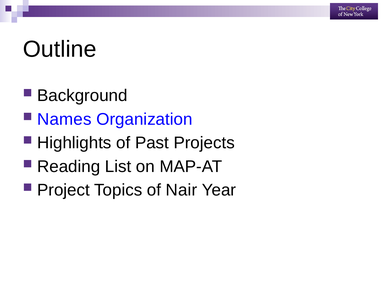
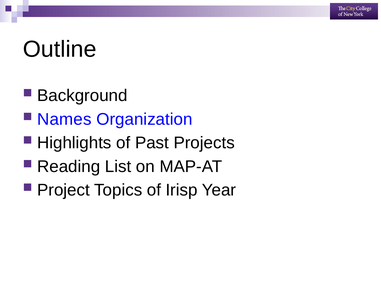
Nair: Nair -> Irisp
